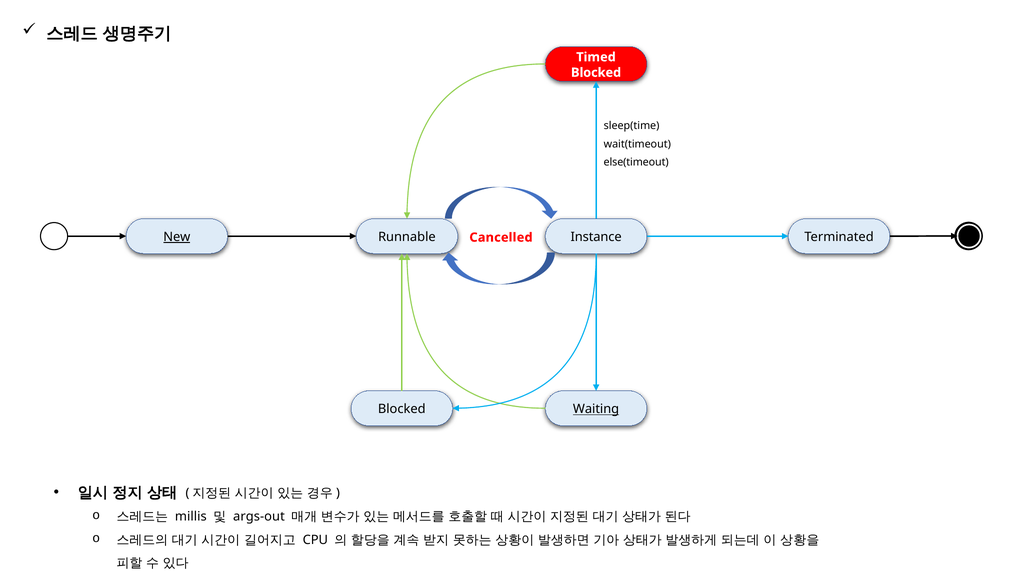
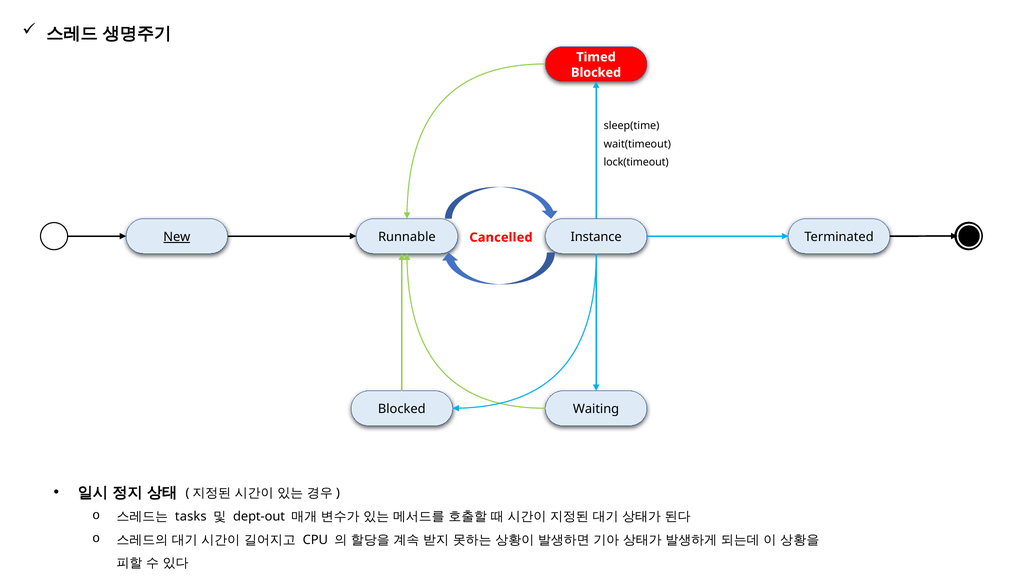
else(timeout: else(timeout -> lock(timeout
Waiting underline: present -> none
millis: millis -> tasks
args-out: args-out -> dept-out
